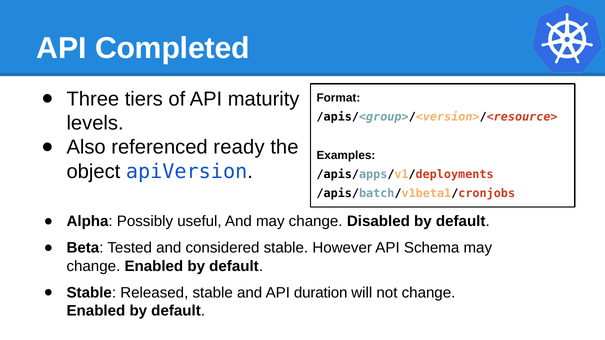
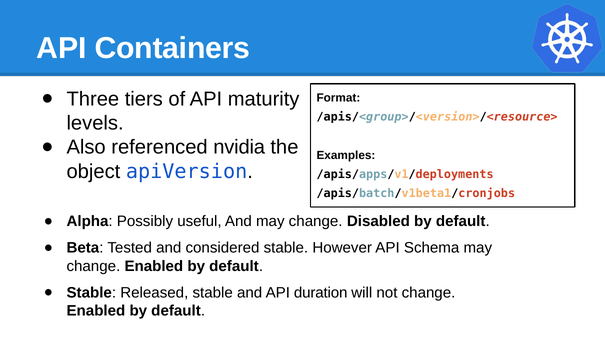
Completed: Completed -> Containers
ready: ready -> nvidia
